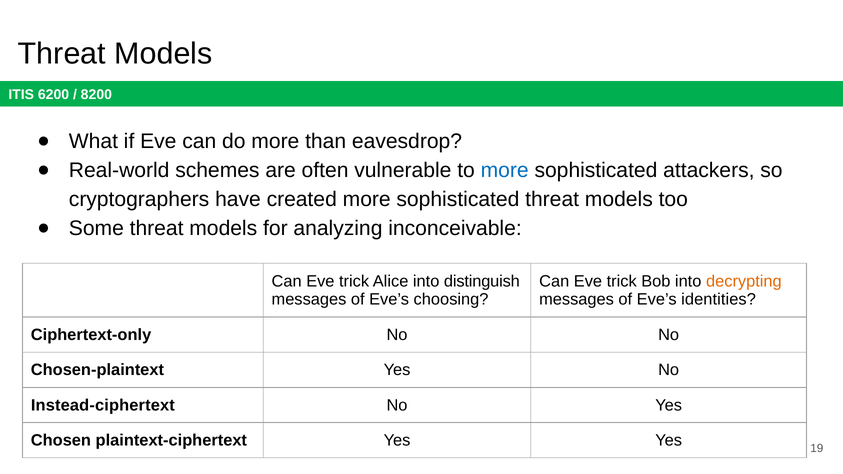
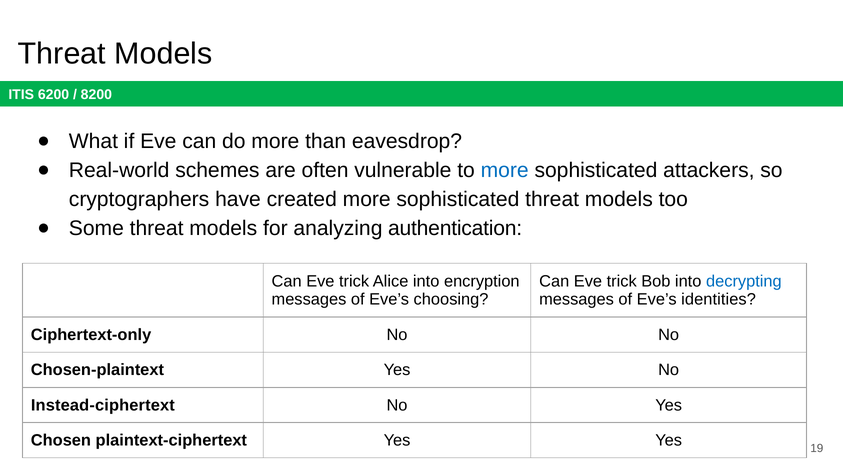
inconceivable: inconceivable -> authentication
distinguish: distinguish -> encryption
decrypting colour: orange -> blue
